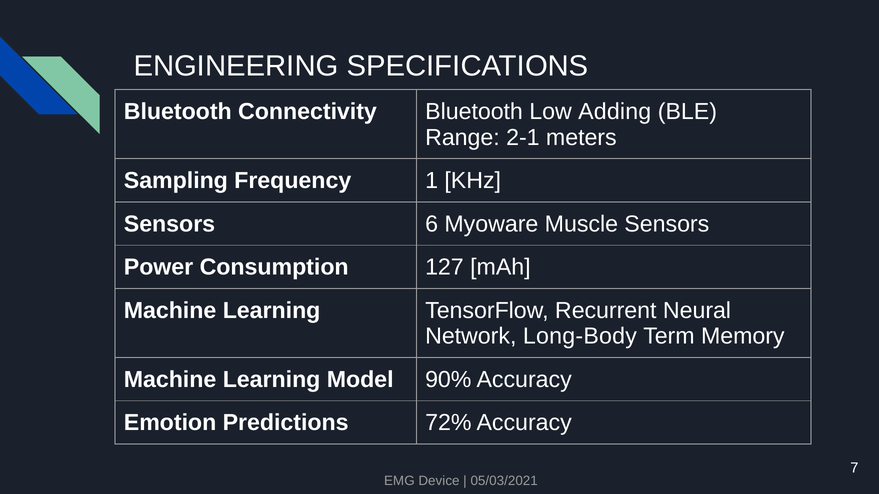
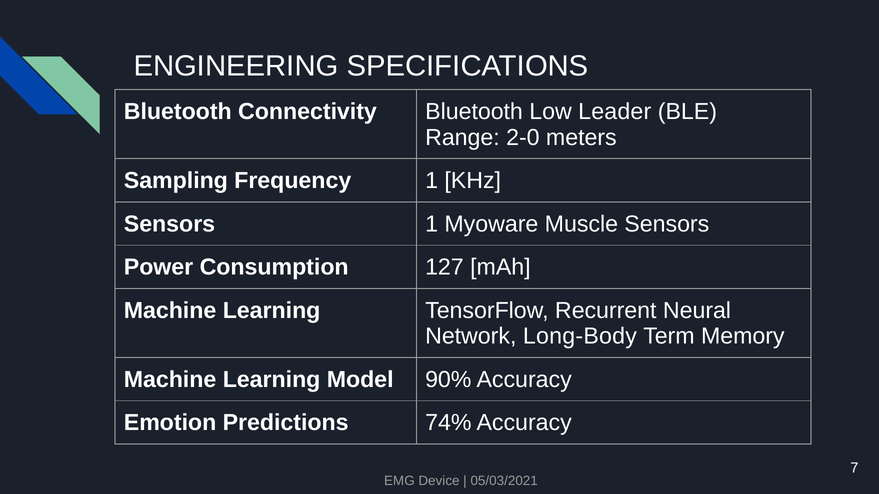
Adding: Adding -> Leader
2-1: 2-1 -> 2-0
Sensors 6: 6 -> 1
72%: 72% -> 74%
